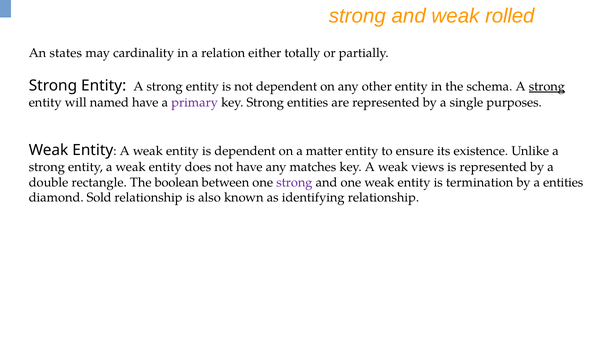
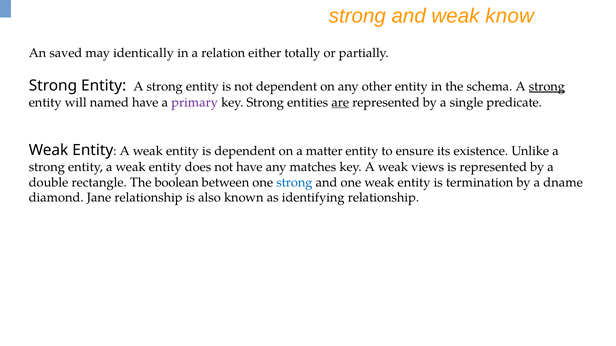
rolled: rolled -> know
states: states -> saved
cardinality: cardinality -> identically
are underline: none -> present
purposes: purposes -> predicate
strong at (294, 183) colour: purple -> blue
a entities: entities -> dname
Sold: Sold -> Jane
